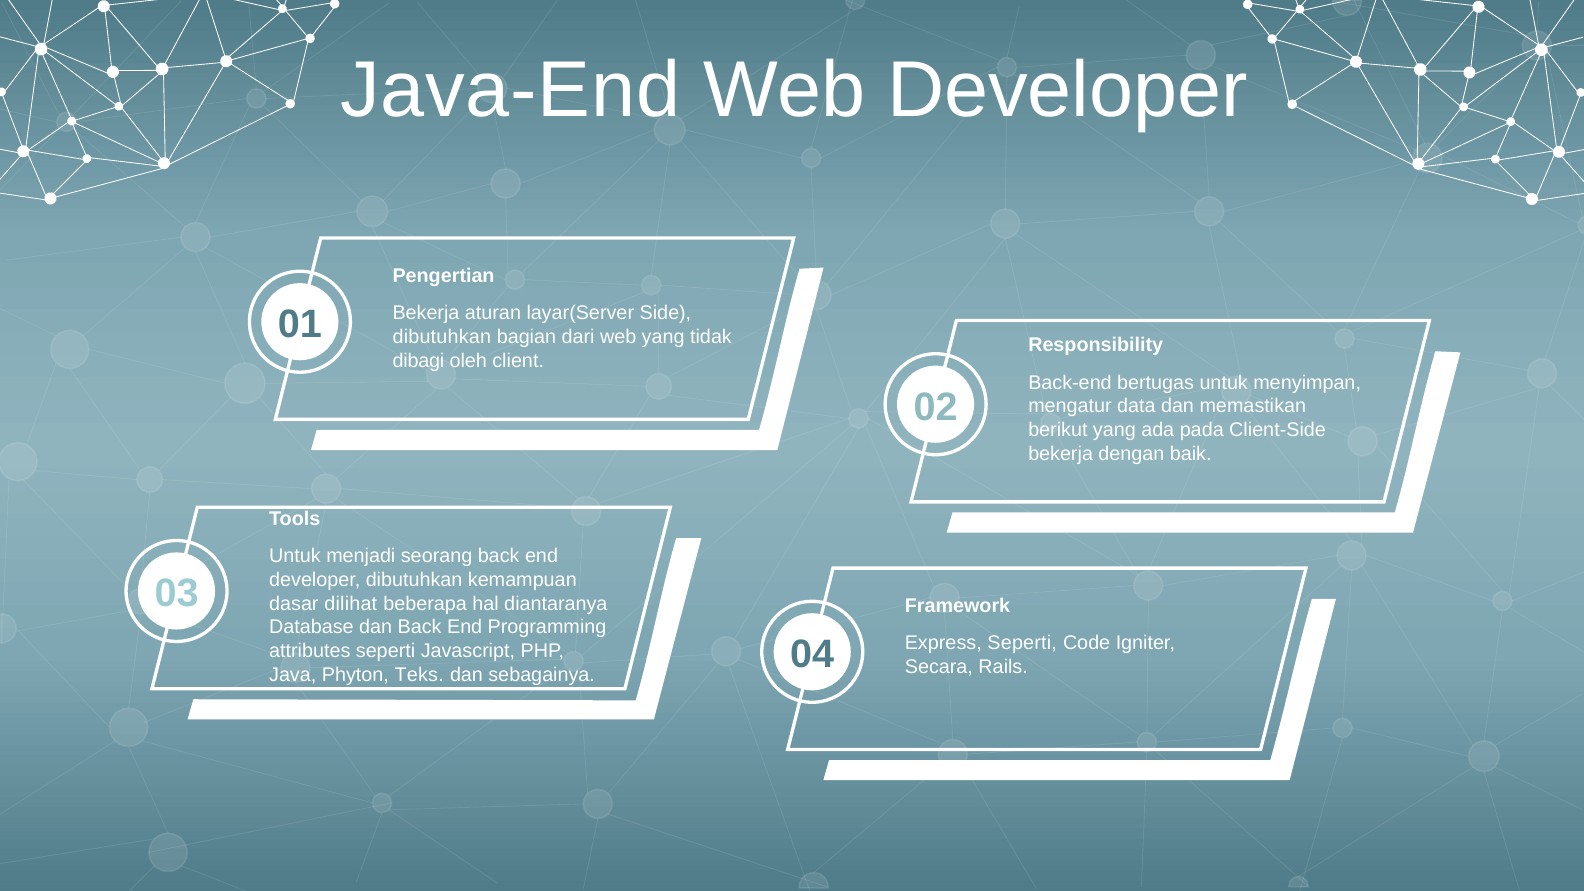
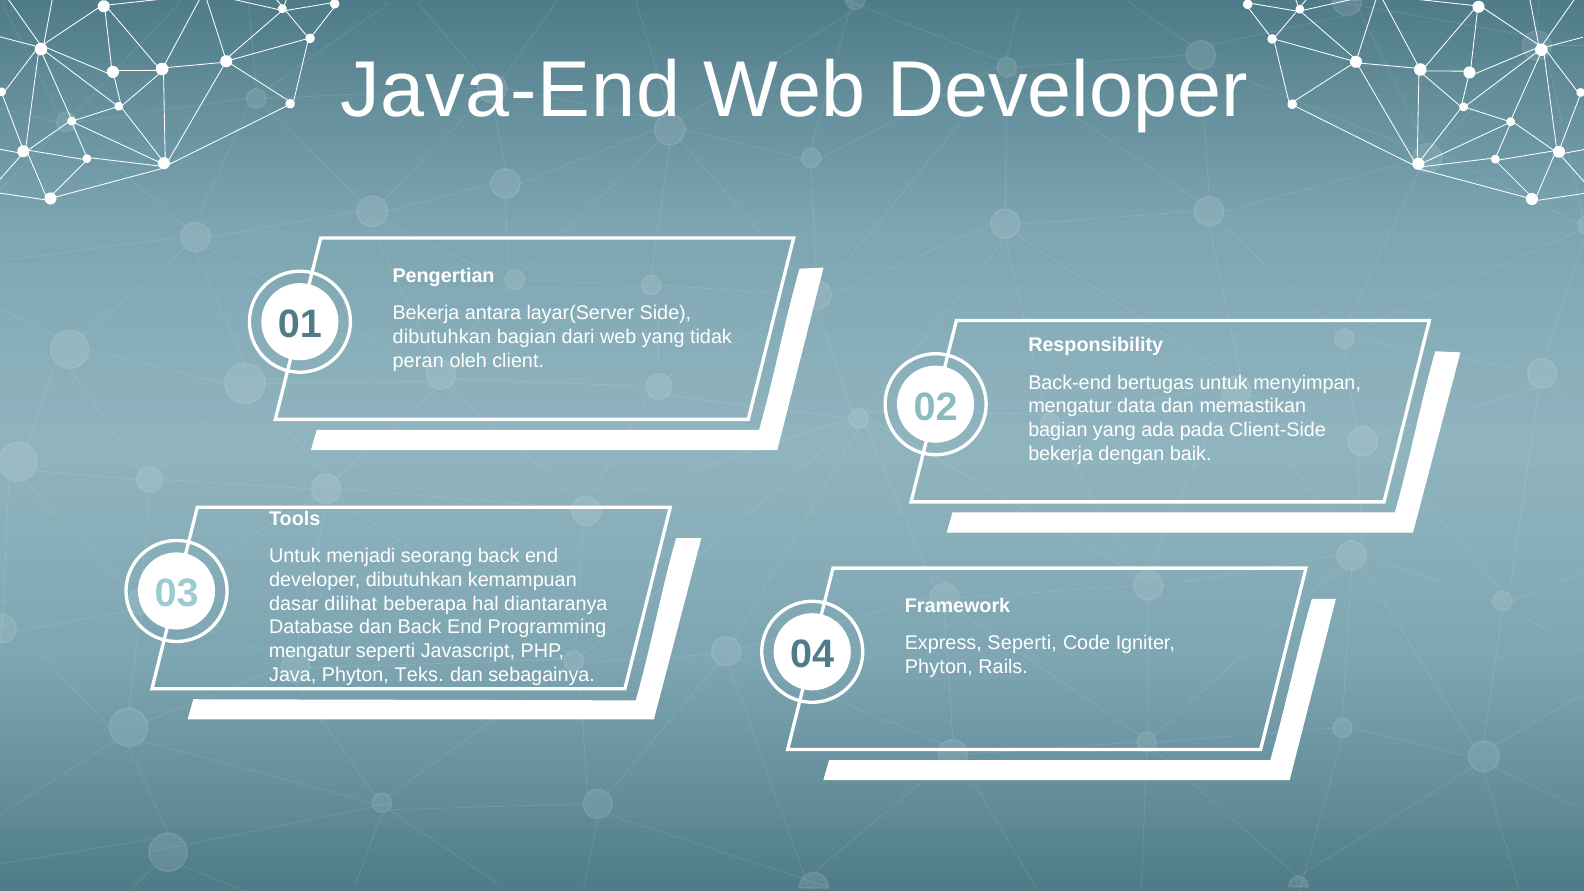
aturan: aturan -> antara
dibagi: dibagi -> peran
berikut at (1058, 430): berikut -> bagian
attributes at (310, 651): attributes -> mengatur
Secara at (939, 667): Secara -> Phyton
